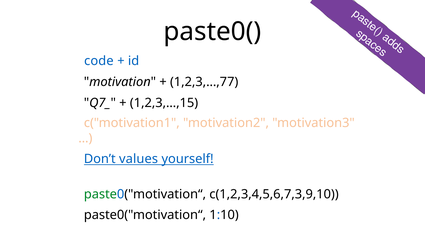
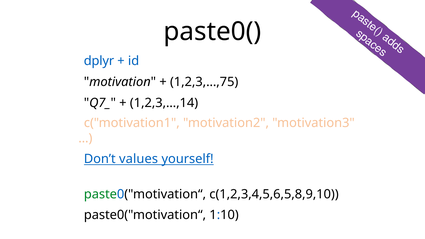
code: code -> dplyr
1,2,3,…,77: 1,2,3,…,77 -> 1,2,3,…,75
1,2,3,…,15: 1,2,3,…,15 -> 1,2,3,…,14
c(1,2,3,4,5,6,7,3,9,10: c(1,2,3,4,5,6,7,3,9,10 -> c(1,2,3,4,5,6,5,8,9,10
